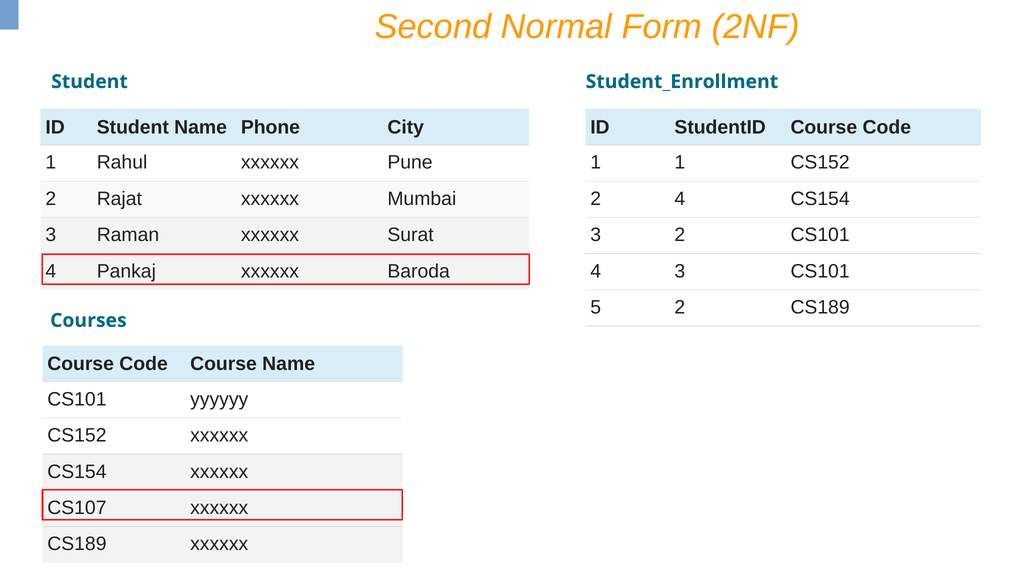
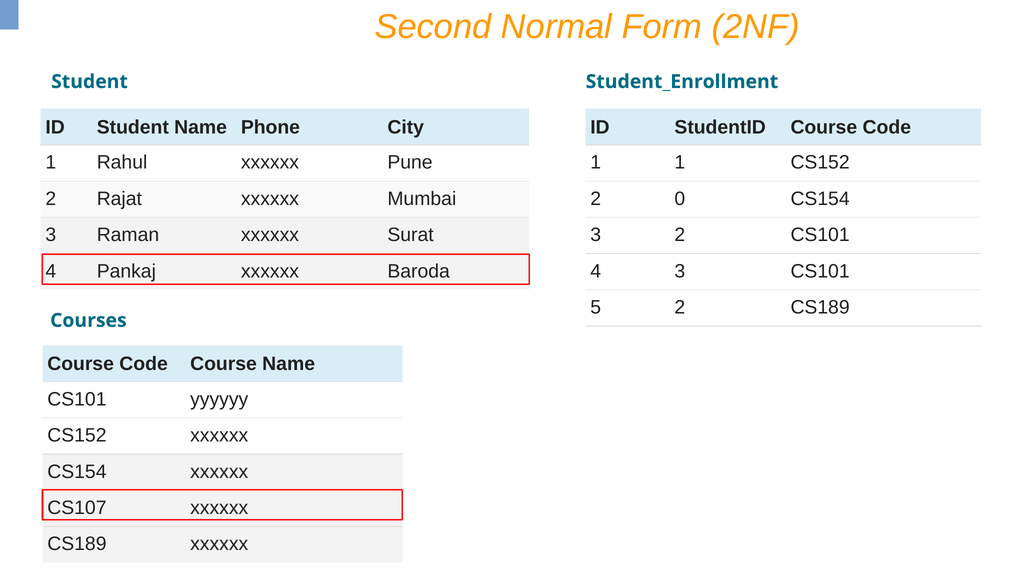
2 4: 4 -> 0
